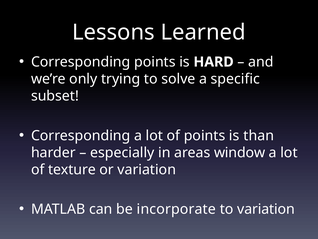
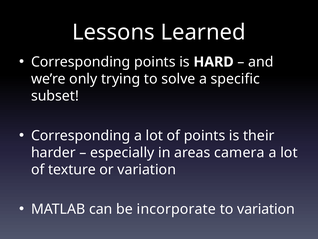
than: than -> their
window: window -> camera
